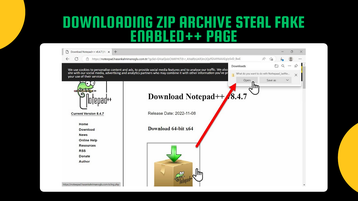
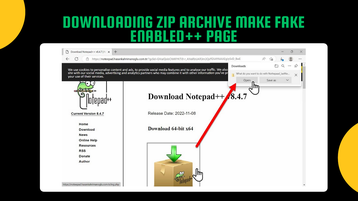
STEAL: STEAL -> MAKE
